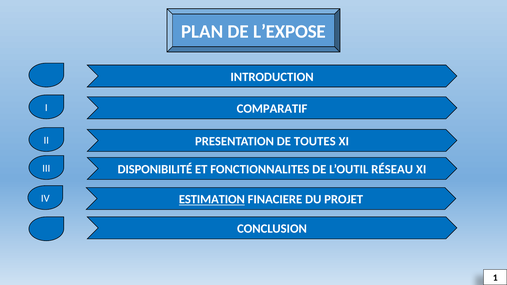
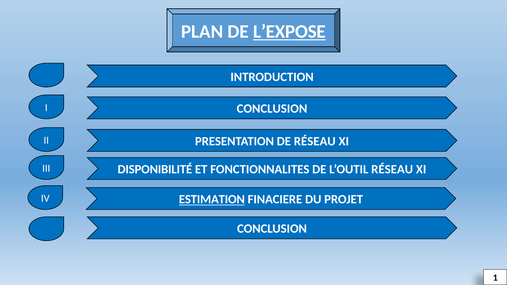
L’EXPOSE underline: none -> present
I COMPARATIF: COMPARATIF -> CONCLUSION
DE TOUTES: TOUTES -> RÉSEAU
